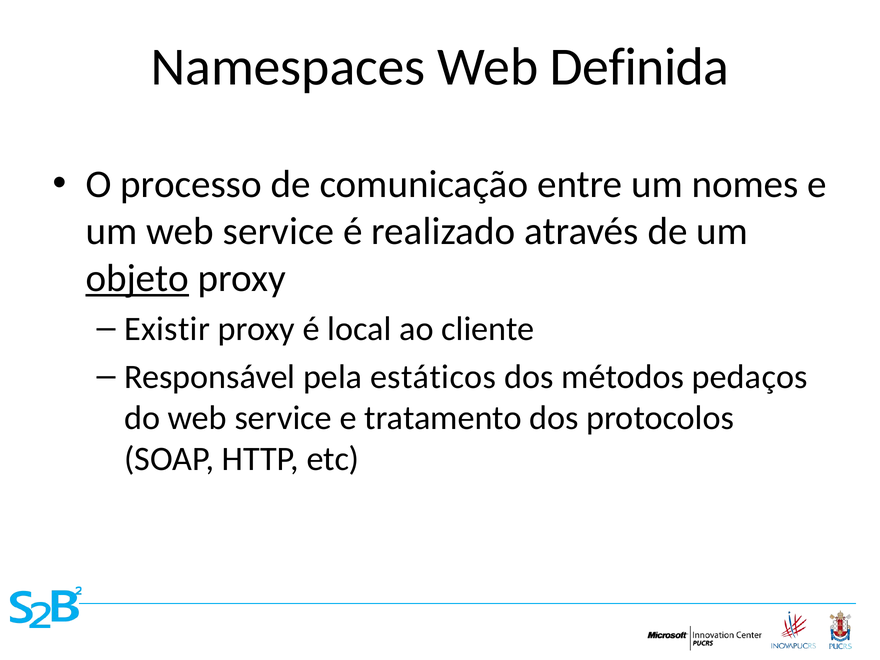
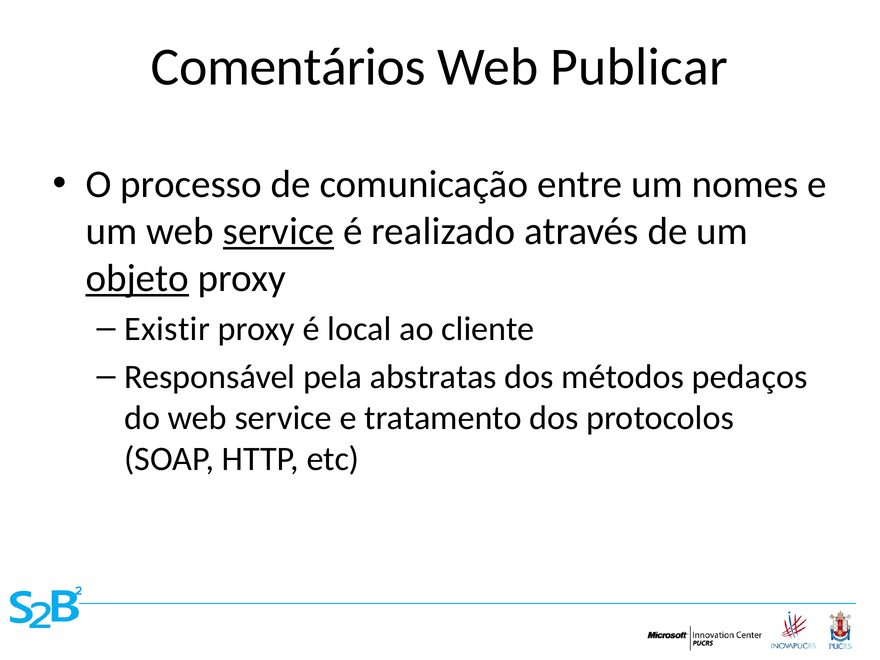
Namespaces: Namespaces -> Comentários
Definida: Definida -> Publicar
service at (278, 231) underline: none -> present
estáticos: estáticos -> abstratas
